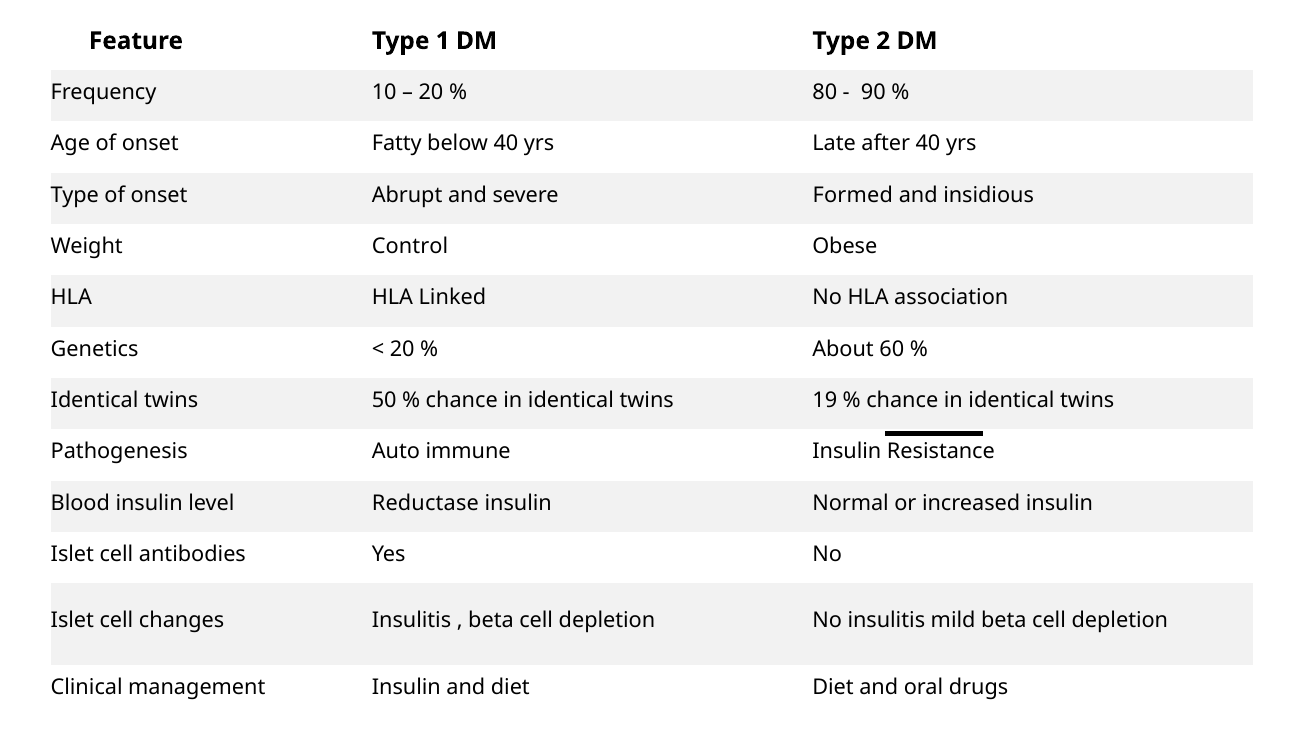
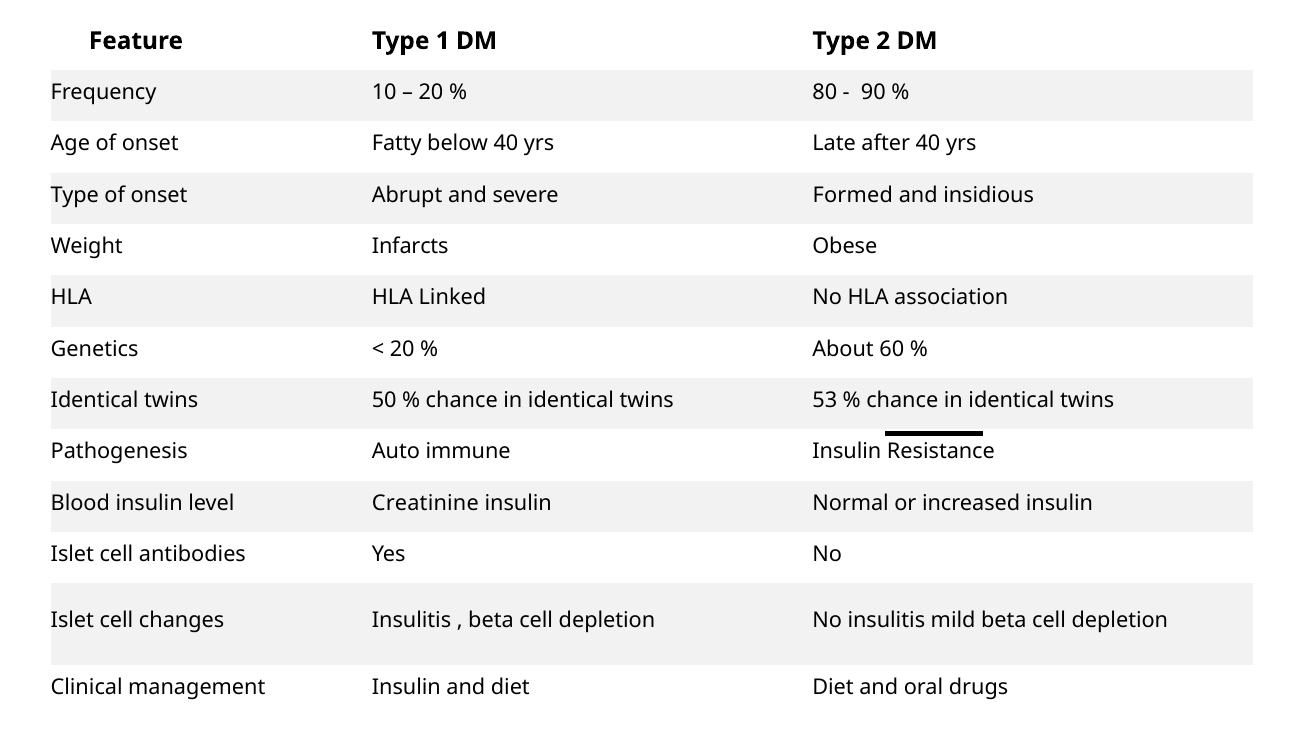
Control: Control -> Infarcts
19: 19 -> 53
Reductase: Reductase -> Creatinine
